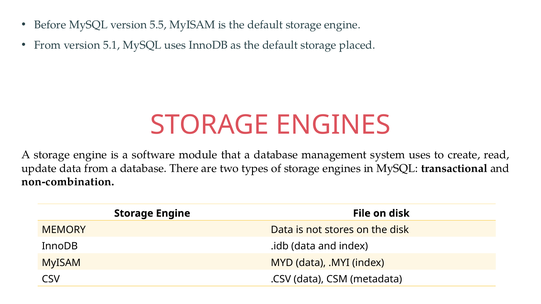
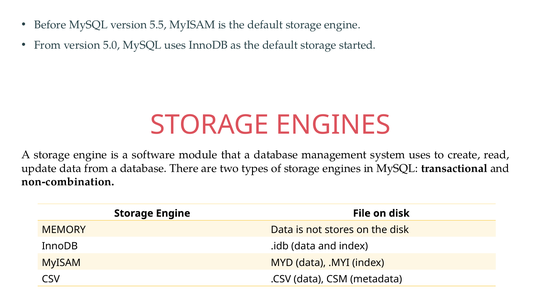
5.1: 5.1 -> 5.0
placed: placed -> started
